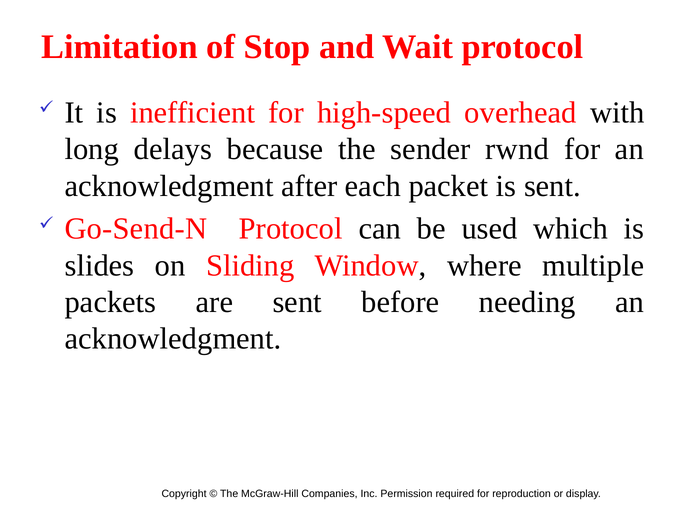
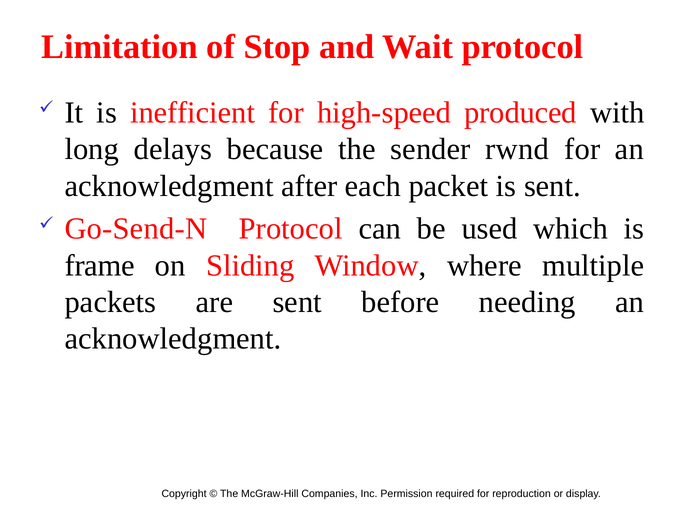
overhead: overhead -> produced
slides: slides -> frame
